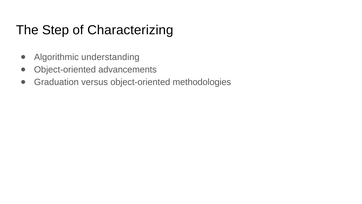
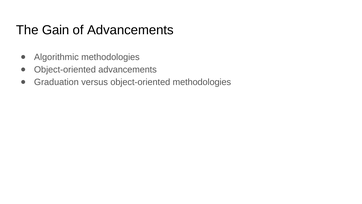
Step: Step -> Gain
of Characterizing: Characterizing -> Advancements
Algorithmic understanding: understanding -> methodologies
